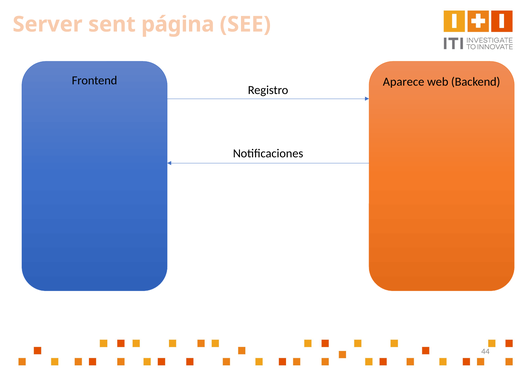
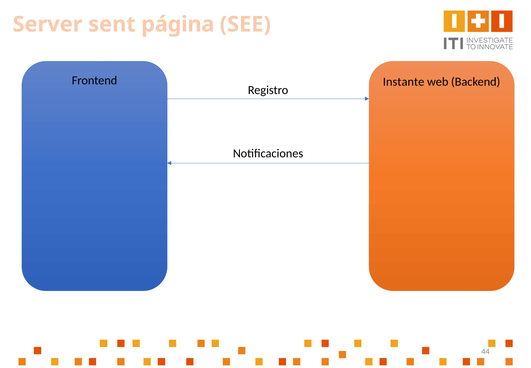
Aparece: Aparece -> Instante
